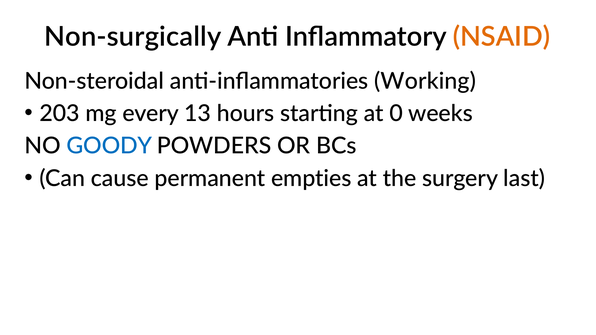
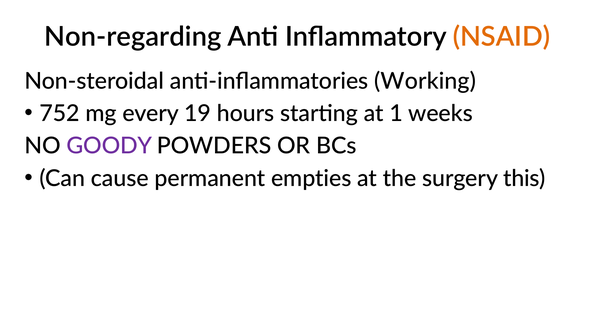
Non-surgically: Non-surgically -> Non-regarding
203: 203 -> 752
13: 13 -> 19
0: 0 -> 1
GOODY colour: blue -> purple
last: last -> this
